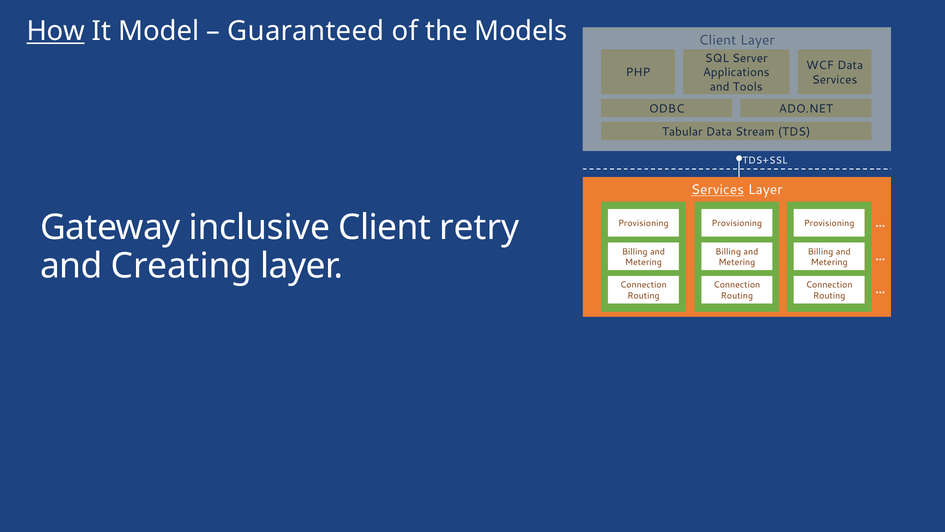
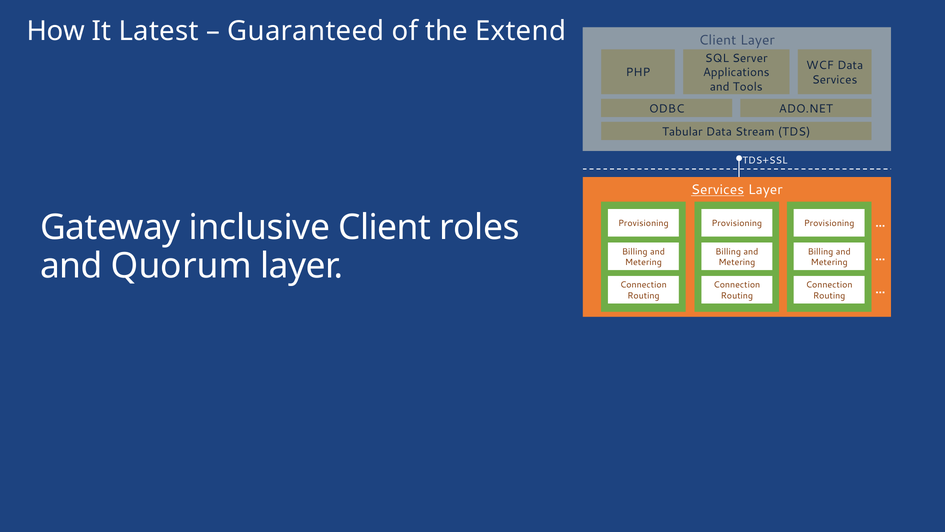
How underline: present -> none
Model: Model -> Latest
Models: Models -> Extend
retry: retry -> roles
Creating: Creating -> Quorum
